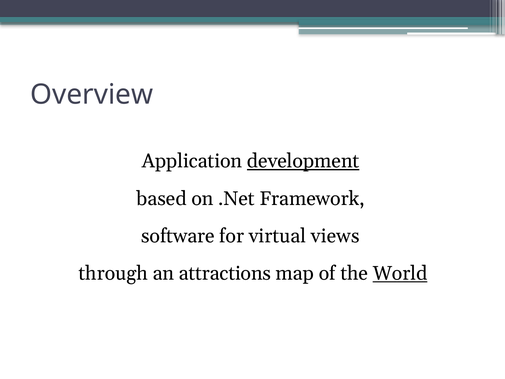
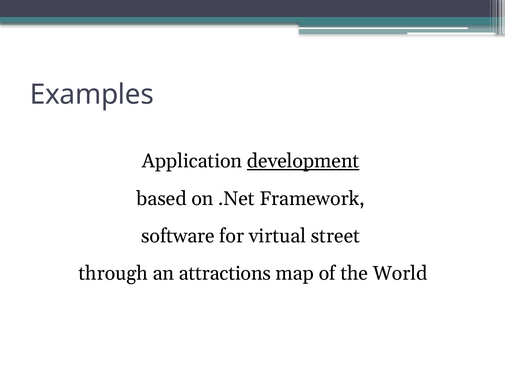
Overview: Overview -> Examples
views: views -> street
World underline: present -> none
